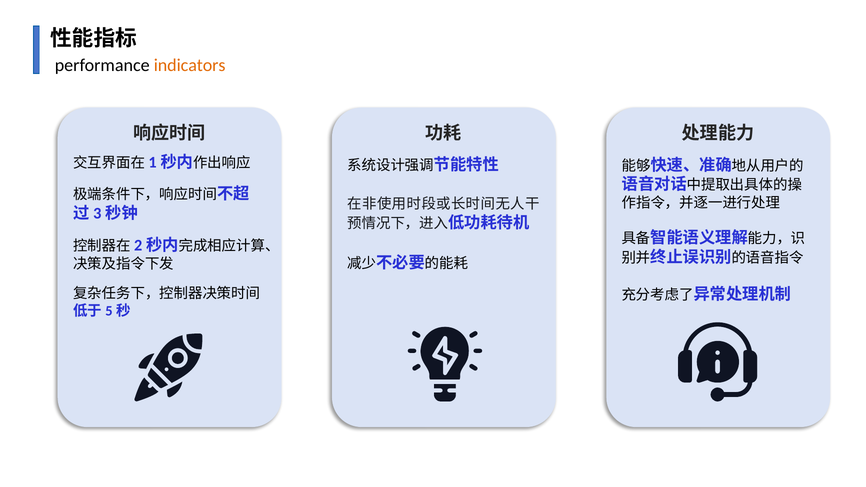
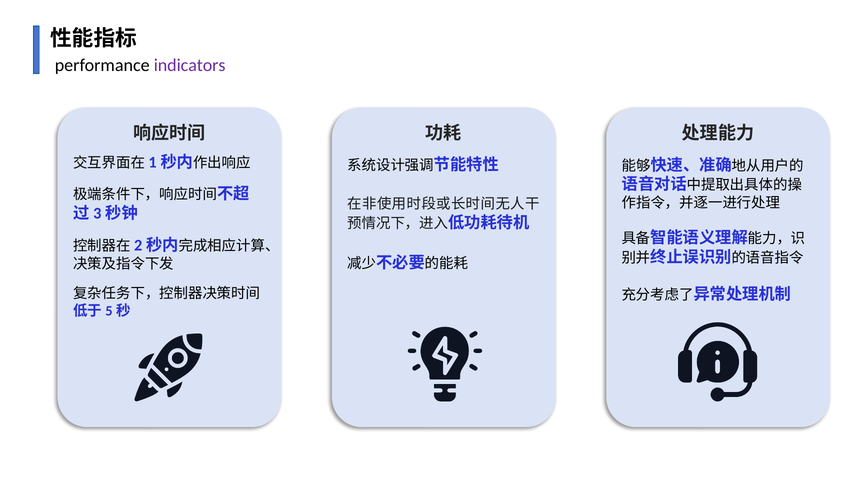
indicators colour: orange -> purple
